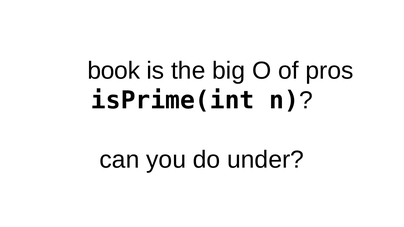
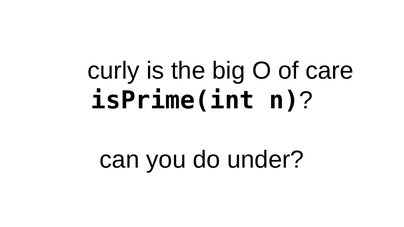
book: book -> curly
pros: pros -> care
